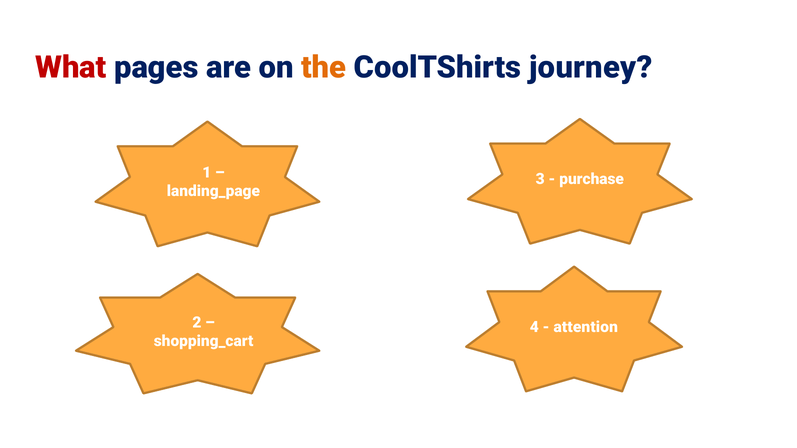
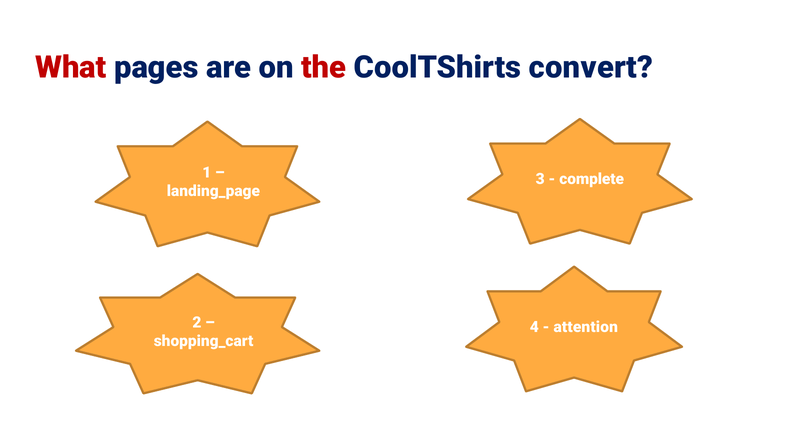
the colour: orange -> red
journey: journey -> convert
purchase: purchase -> complete
